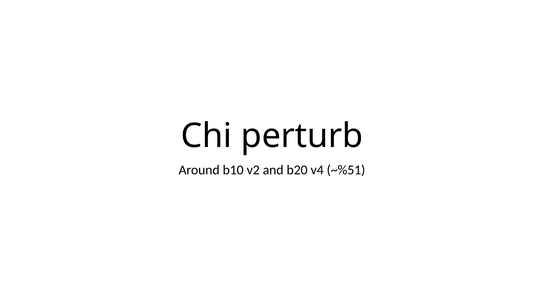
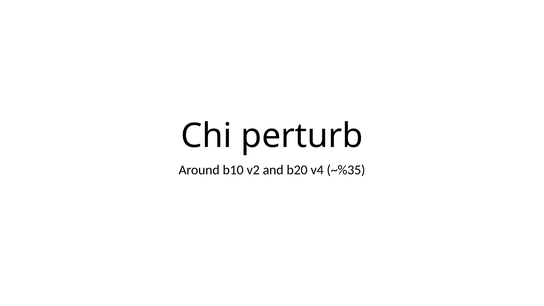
~%51: ~%51 -> ~%35
